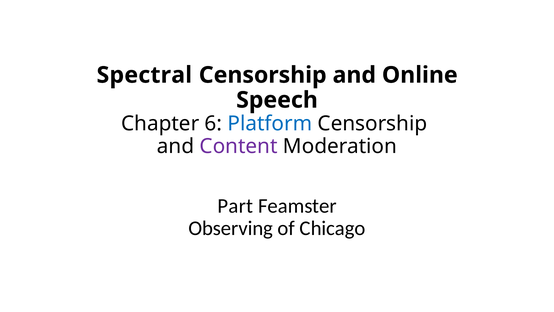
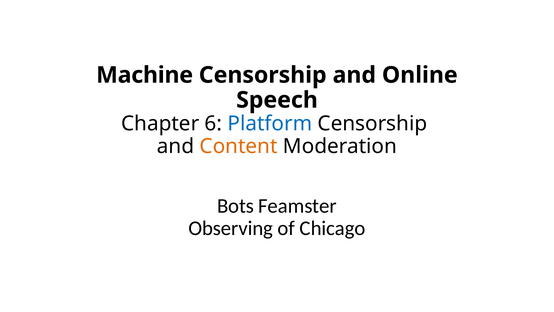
Spectral: Spectral -> Machine
Content colour: purple -> orange
Part: Part -> Bots
